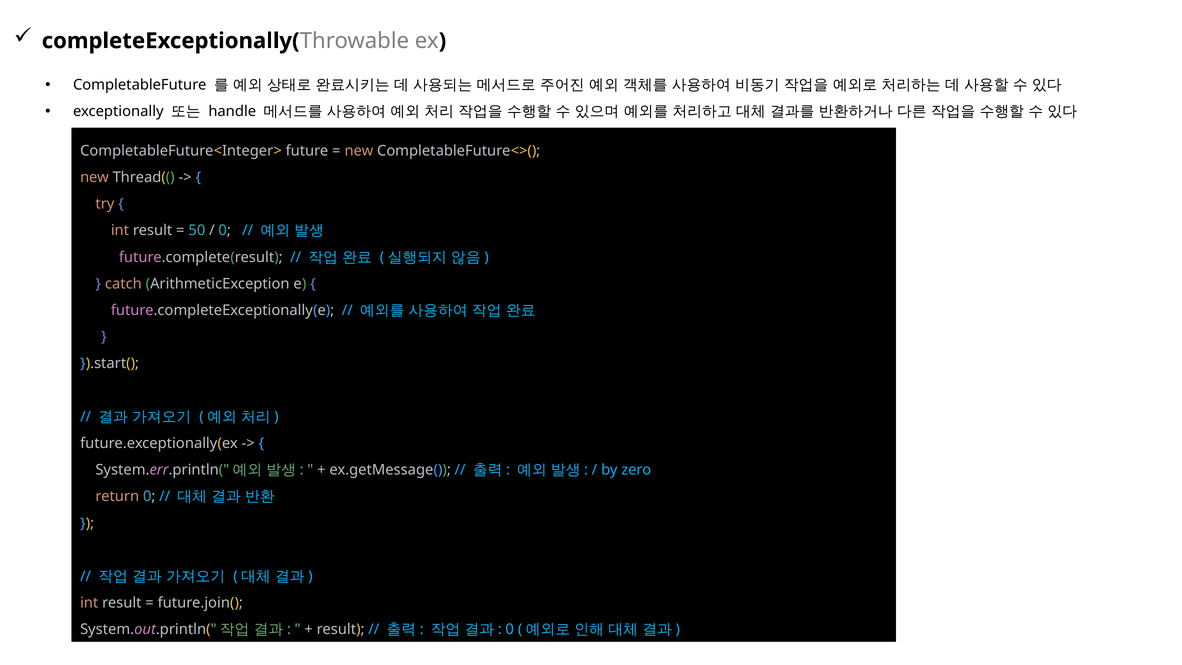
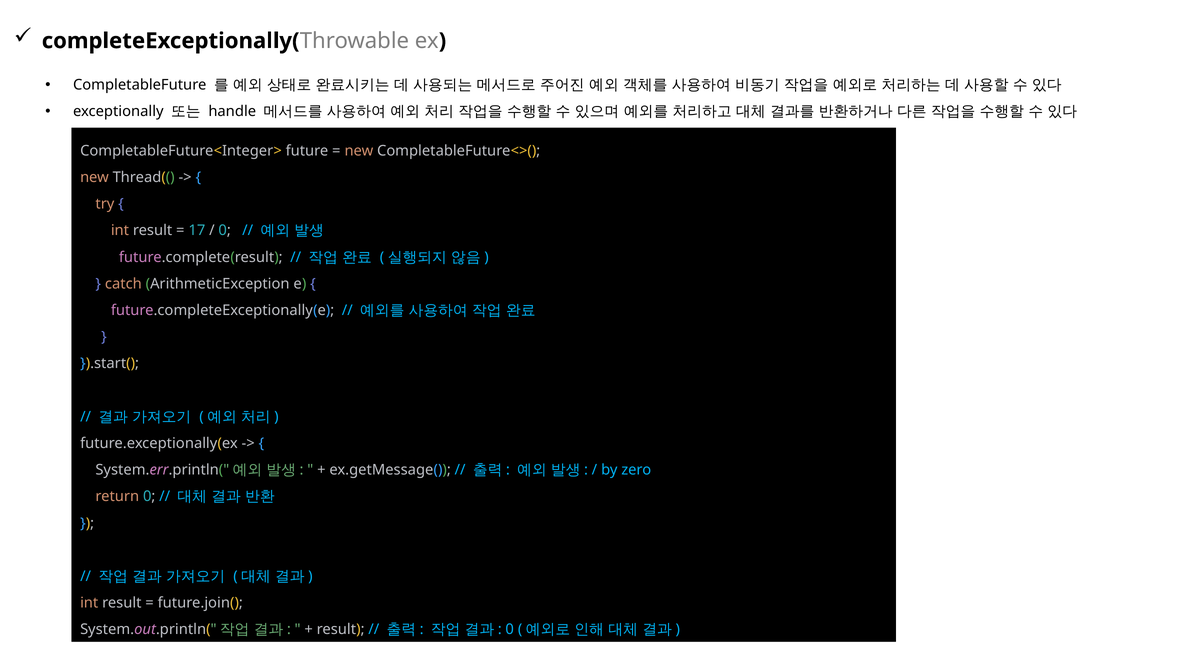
50: 50 -> 17
